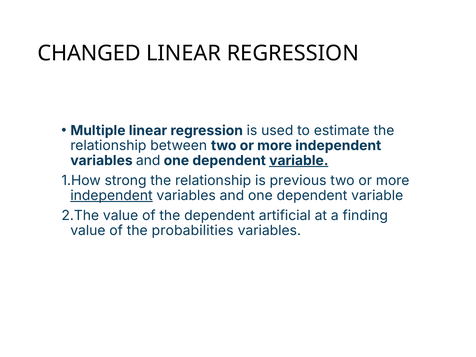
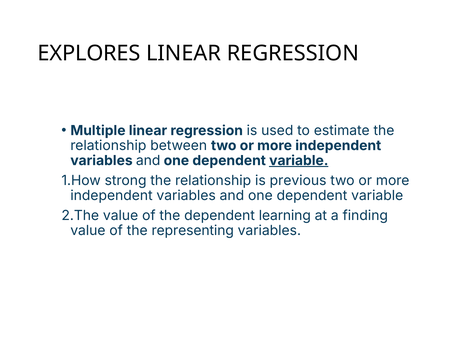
CHANGED: CHANGED -> EXPLORES
independent at (111, 195) underline: present -> none
artificial: artificial -> learning
probabilities: probabilities -> representing
